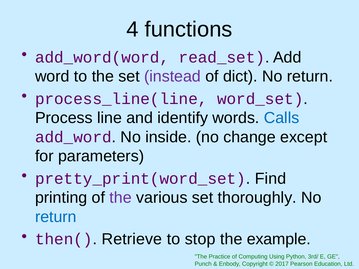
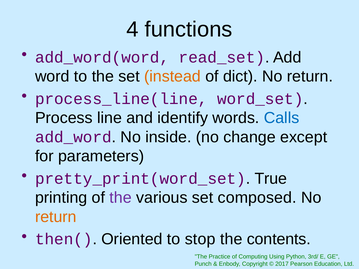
instead colour: purple -> orange
Find: Find -> True
thoroughly: thoroughly -> composed
return at (56, 217) colour: blue -> orange
Retrieve: Retrieve -> Oriented
example: example -> contents
